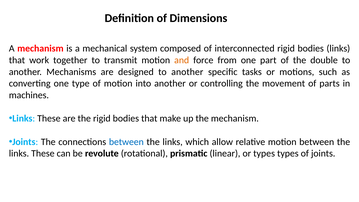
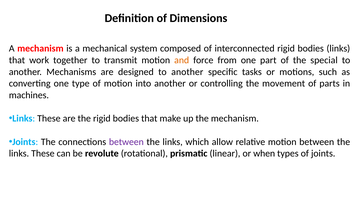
double: double -> special
between at (126, 142) colour: blue -> purple
or types: types -> when
